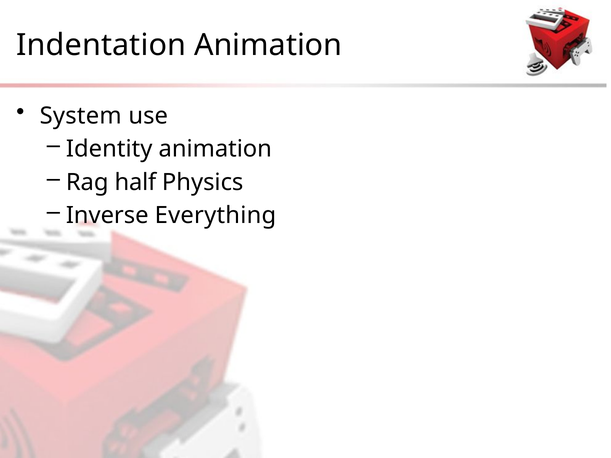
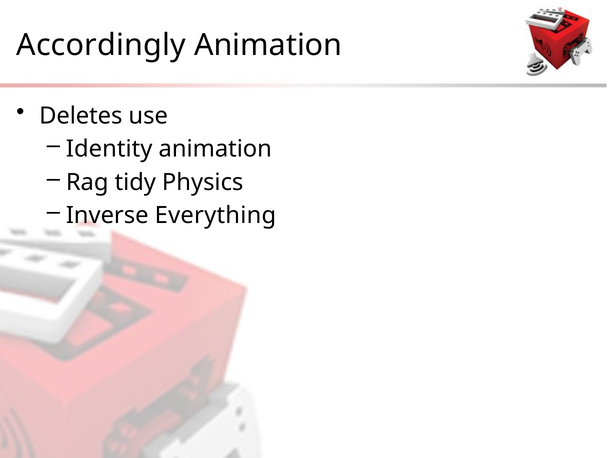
Indentation: Indentation -> Accordingly
System: System -> Deletes
half: half -> tidy
